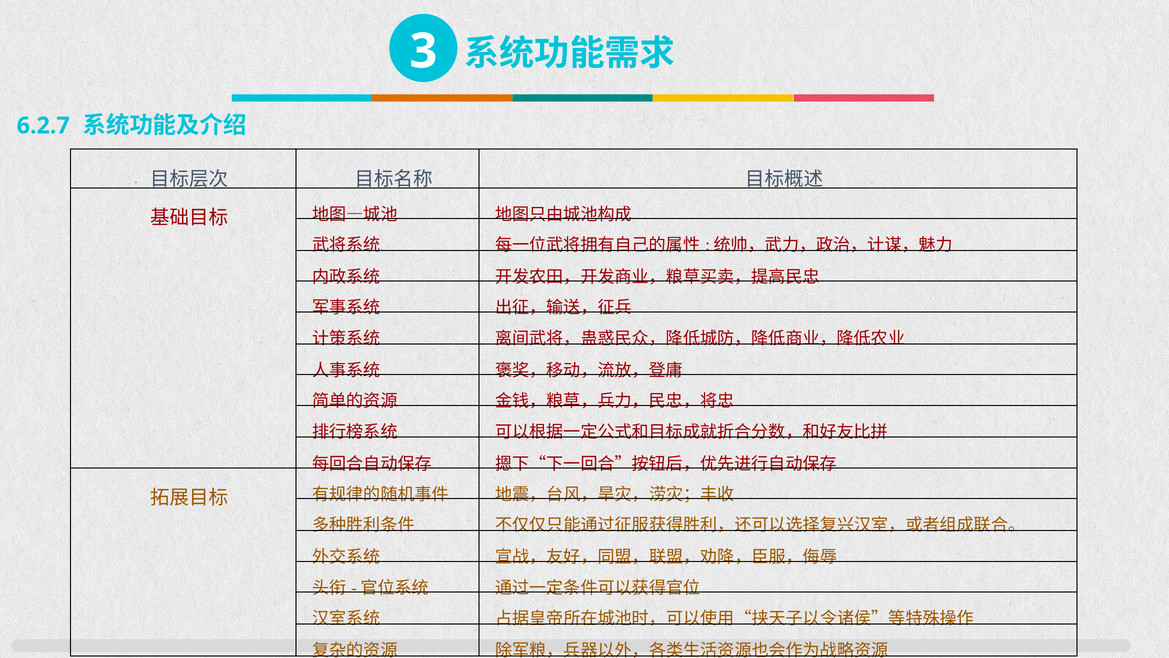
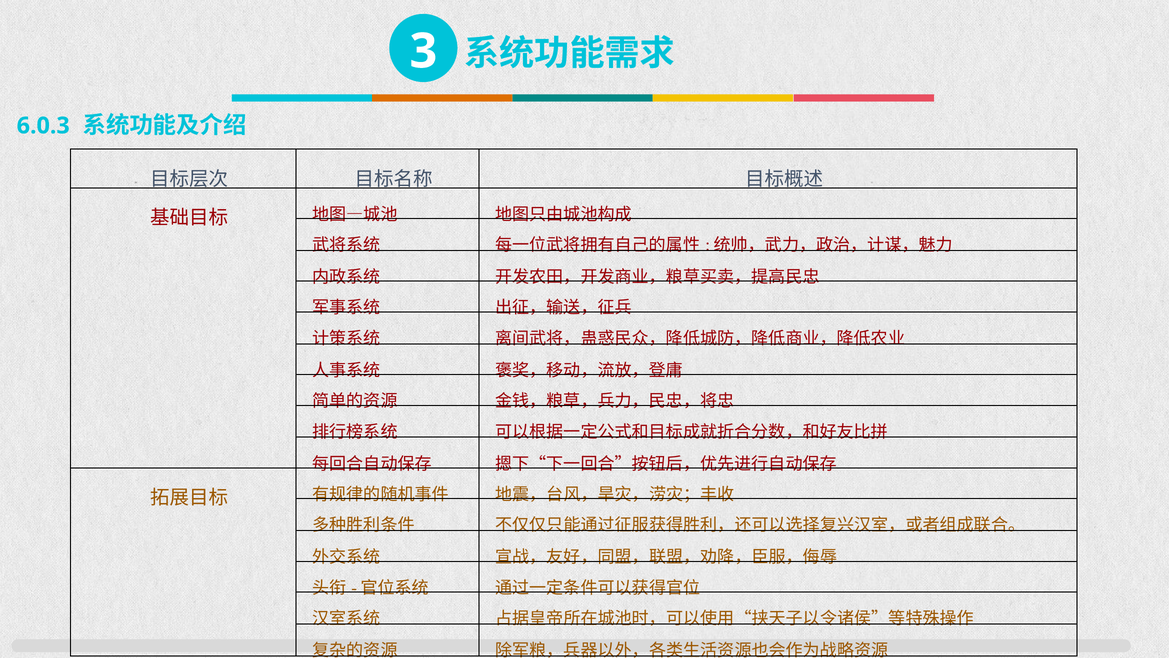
6.2.7: 6.2.7 -> 6.0.3
